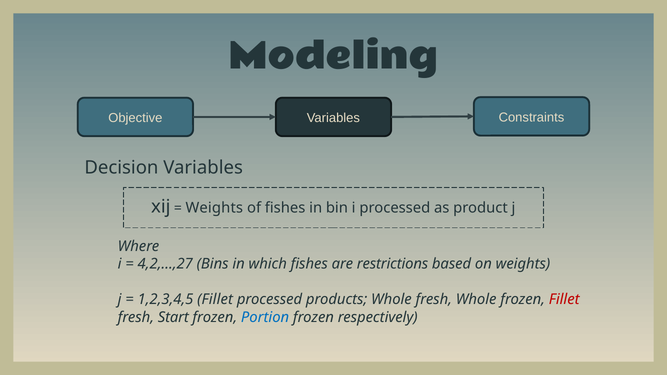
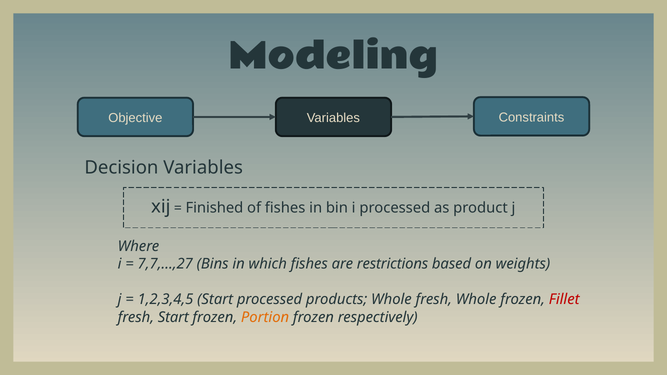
Weights at (214, 208): Weights -> Finished
4,2,…,27: 4,2,…,27 -> 7,7,…,27
1,2,3,4,5 Fillet: Fillet -> Start
Portion colour: blue -> orange
